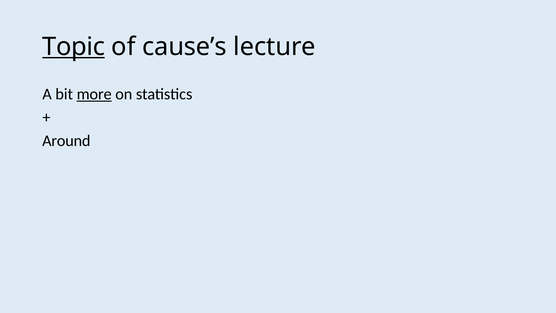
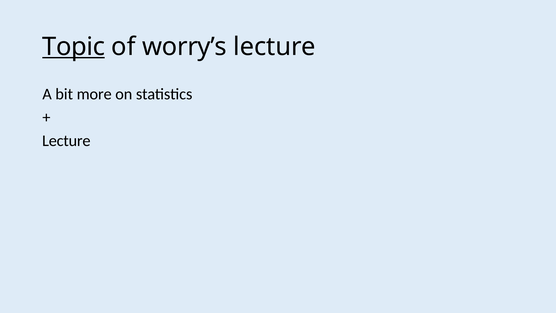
cause’s: cause’s -> worry’s
more underline: present -> none
Around at (66, 141): Around -> Lecture
